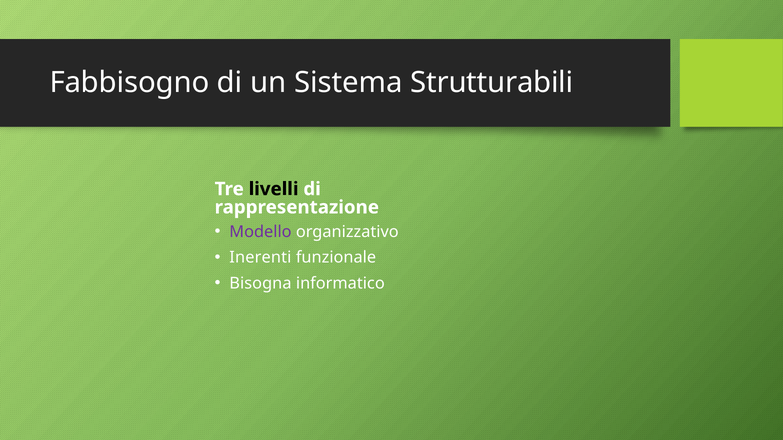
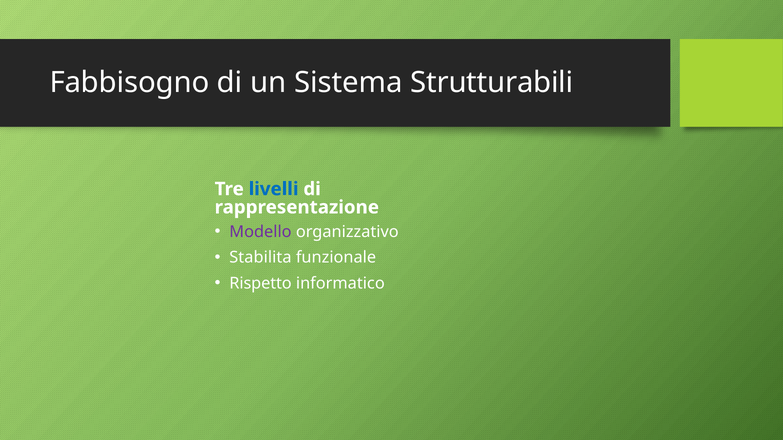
livelli colour: black -> blue
Inerenti: Inerenti -> Stabilita
Bisogna: Bisogna -> Rispetto
